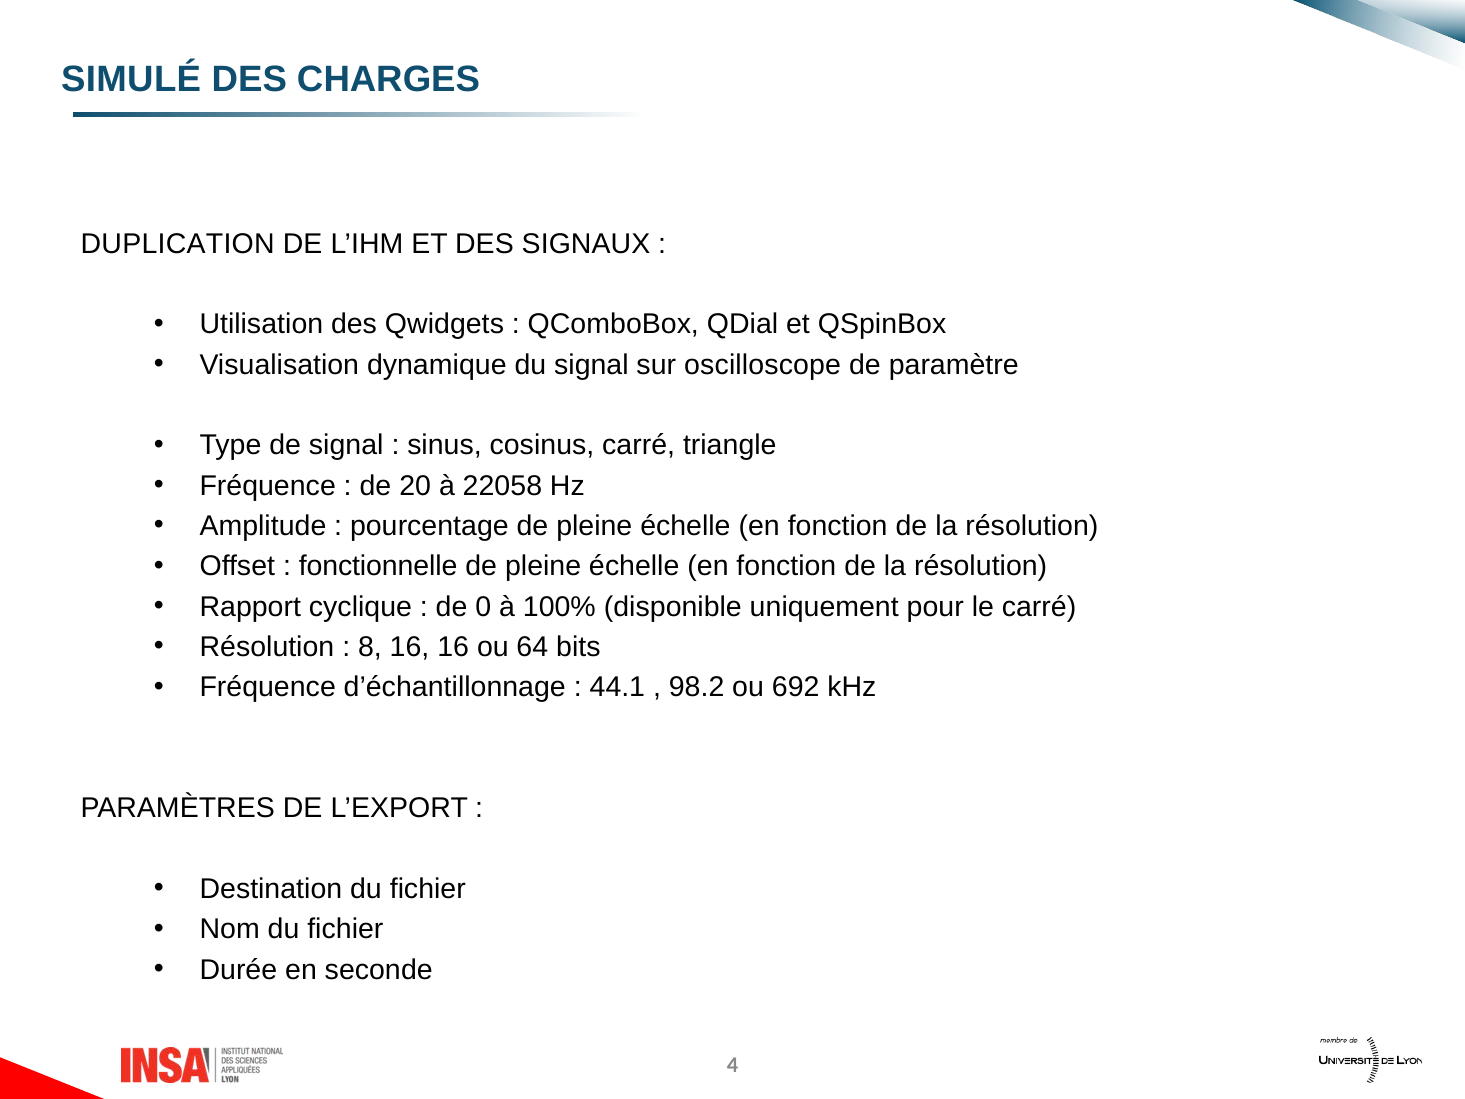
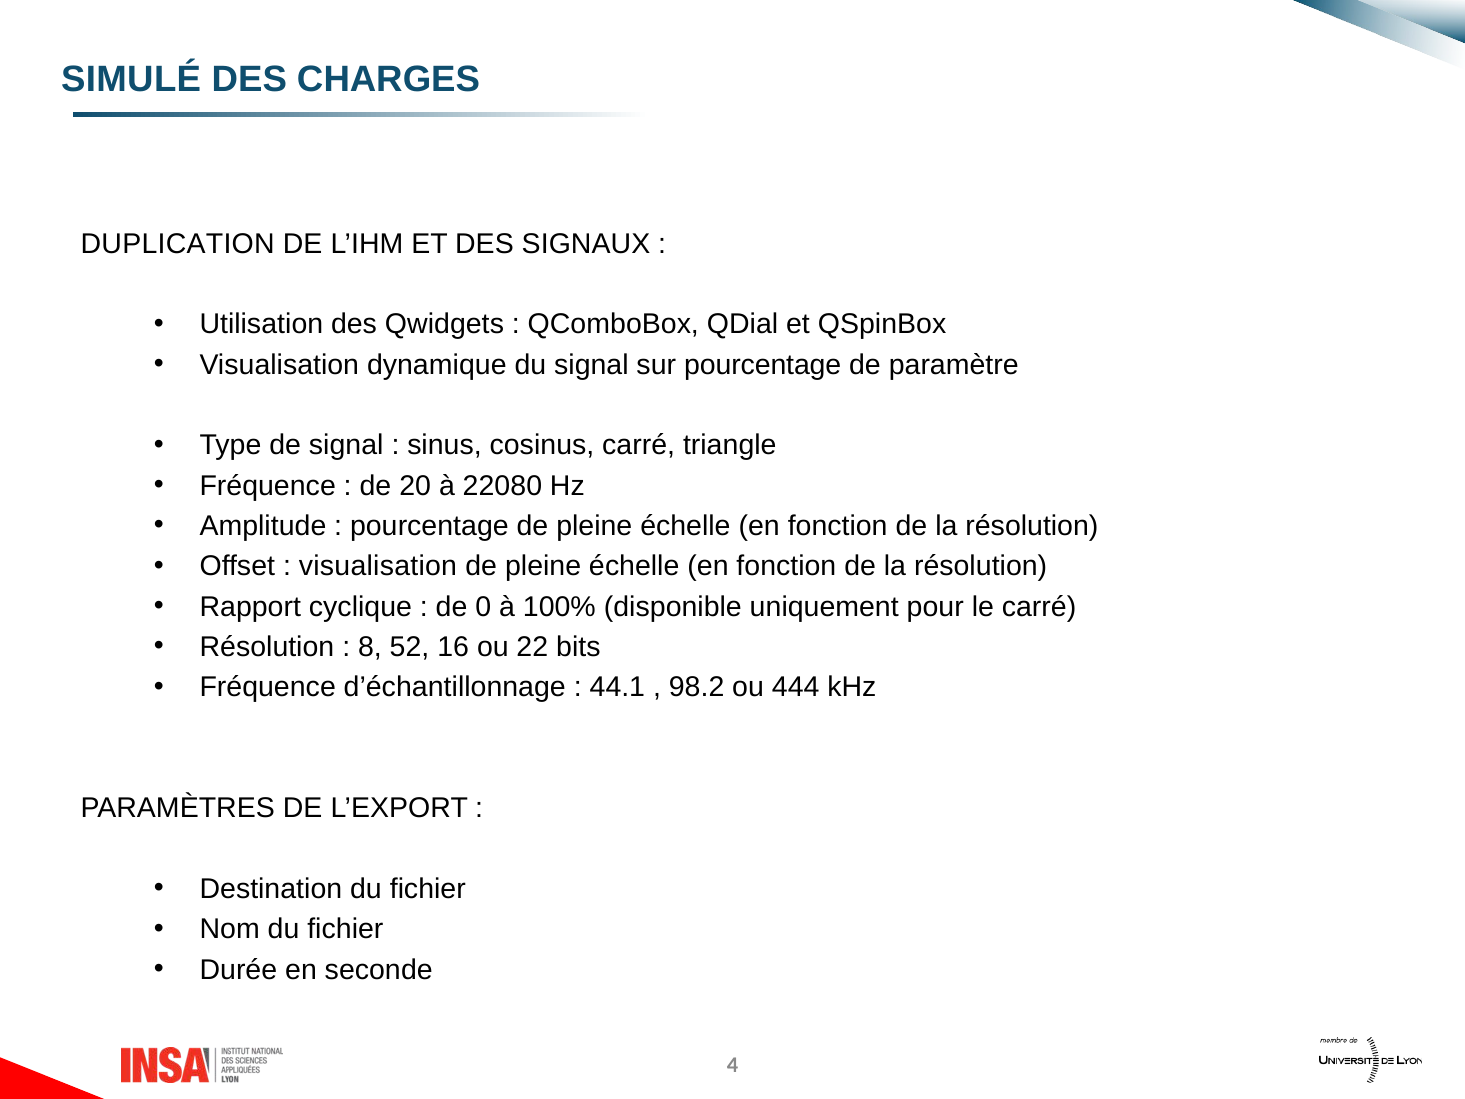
sur oscilloscope: oscilloscope -> pourcentage
22058: 22058 -> 22080
fonctionnelle at (378, 566): fonctionnelle -> visualisation
8 16: 16 -> 52
64: 64 -> 22
692: 692 -> 444
